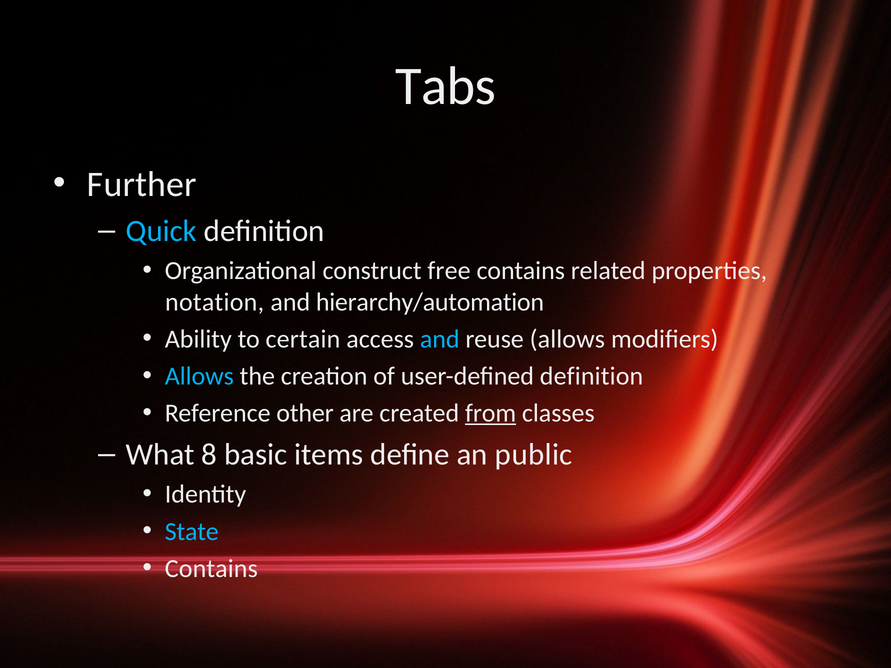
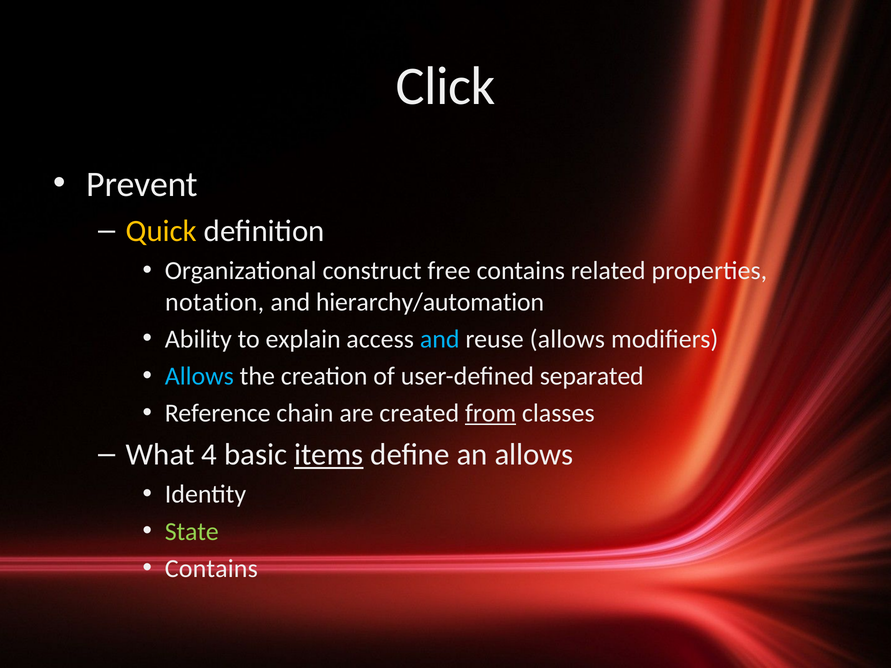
Tabs: Tabs -> Click
Further: Further -> Prevent
Quick colour: light blue -> yellow
certain: certain -> explain
user-defined definition: definition -> separated
other: other -> chain
8: 8 -> 4
items underline: none -> present
an public: public -> allows
State colour: light blue -> light green
